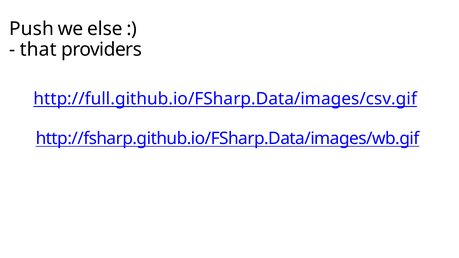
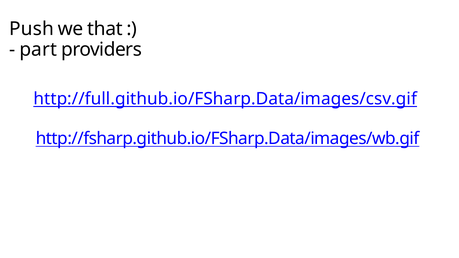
else: else -> that
that: that -> part
